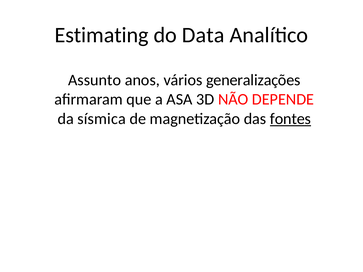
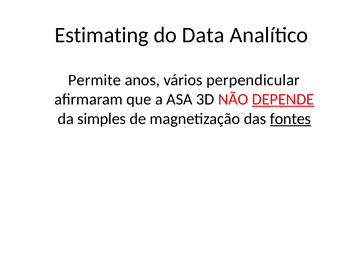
Assunto: Assunto -> Permite
generalizações: generalizações -> perpendicular
DEPENDE underline: none -> present
sísmica: sísmica -> simples
